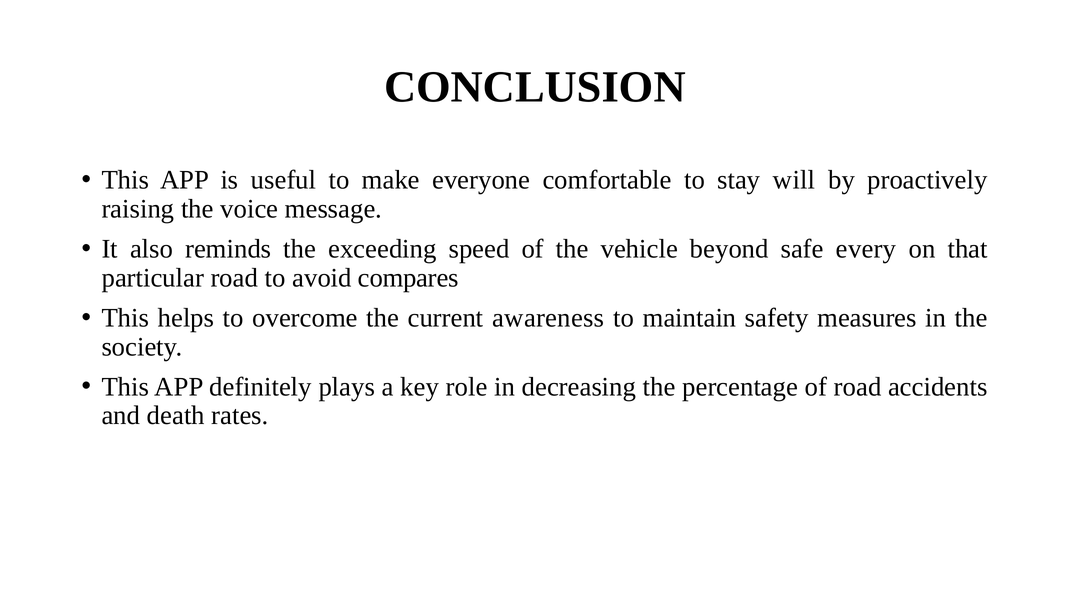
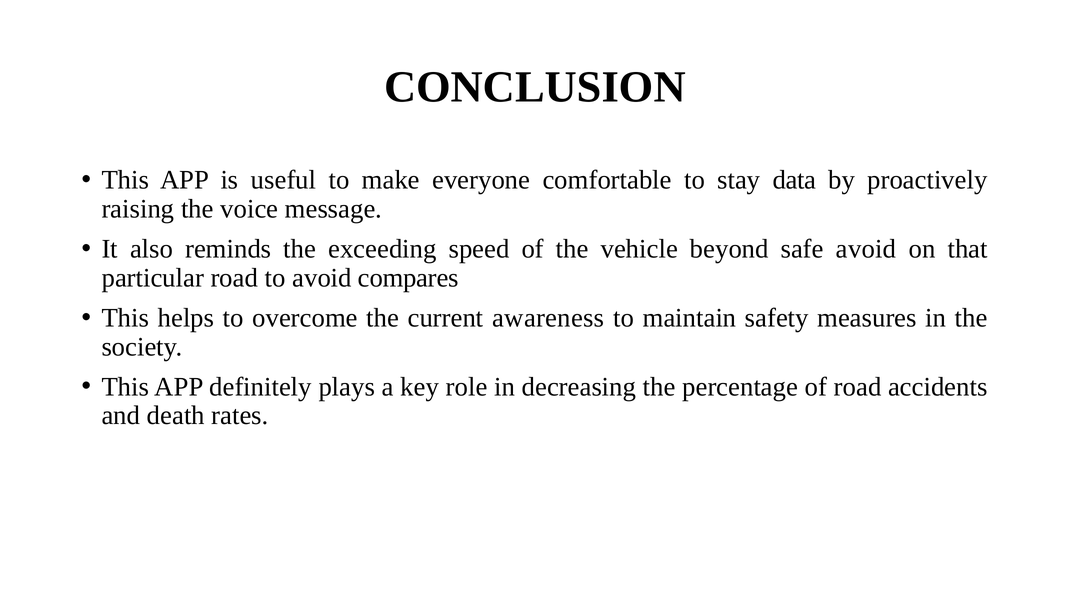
will: will -> data
safe every: every -> avoid
